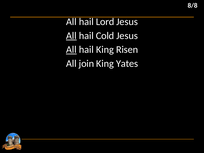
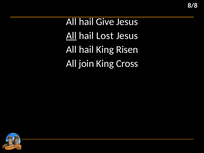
Lord: Lord -> Give
Cold: Cold -> Lost
All at (71, 50) underline: present -> none
Yates: Yates -> Cross
